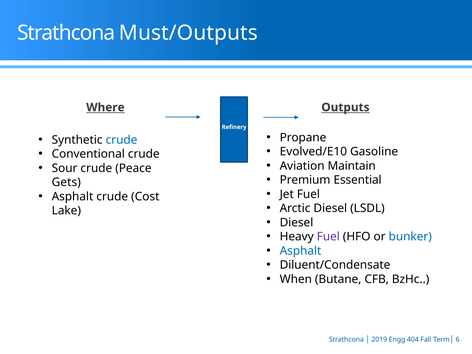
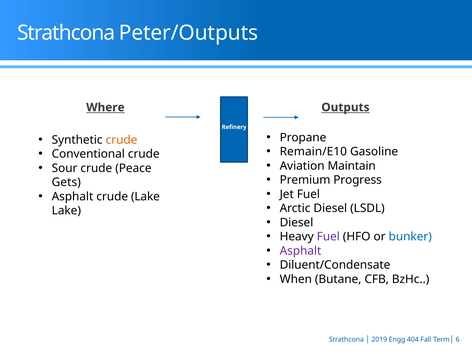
Must/Outputs: Must/Outputs -> Peter/Outputs
crude at (122, 140) colour: blue -> orange
Evolved/E10: Evolved/E10 -> Remain/E10
Essential: Essential -> Progress
crude Cost: Cost -> Lake
Asphalt at (300, 251) colour: blue -> purple
